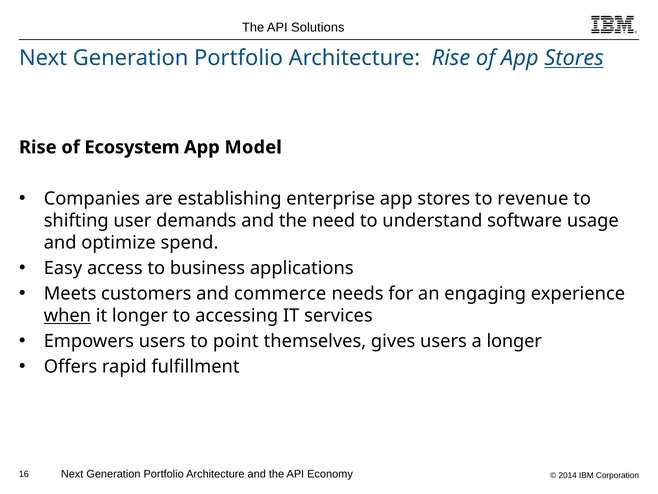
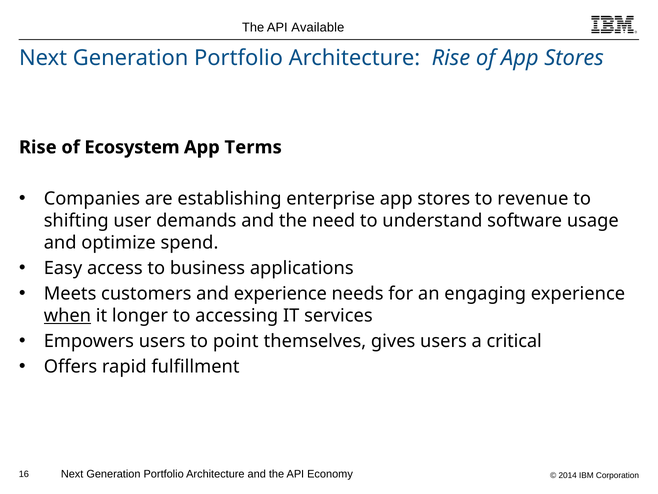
Solutions: Solutions -> Available
Stores at (574, 58) underline: present -> none
Model: Model -> Terms
and commerce: commerce -> experience
a longer: longer -> critical
